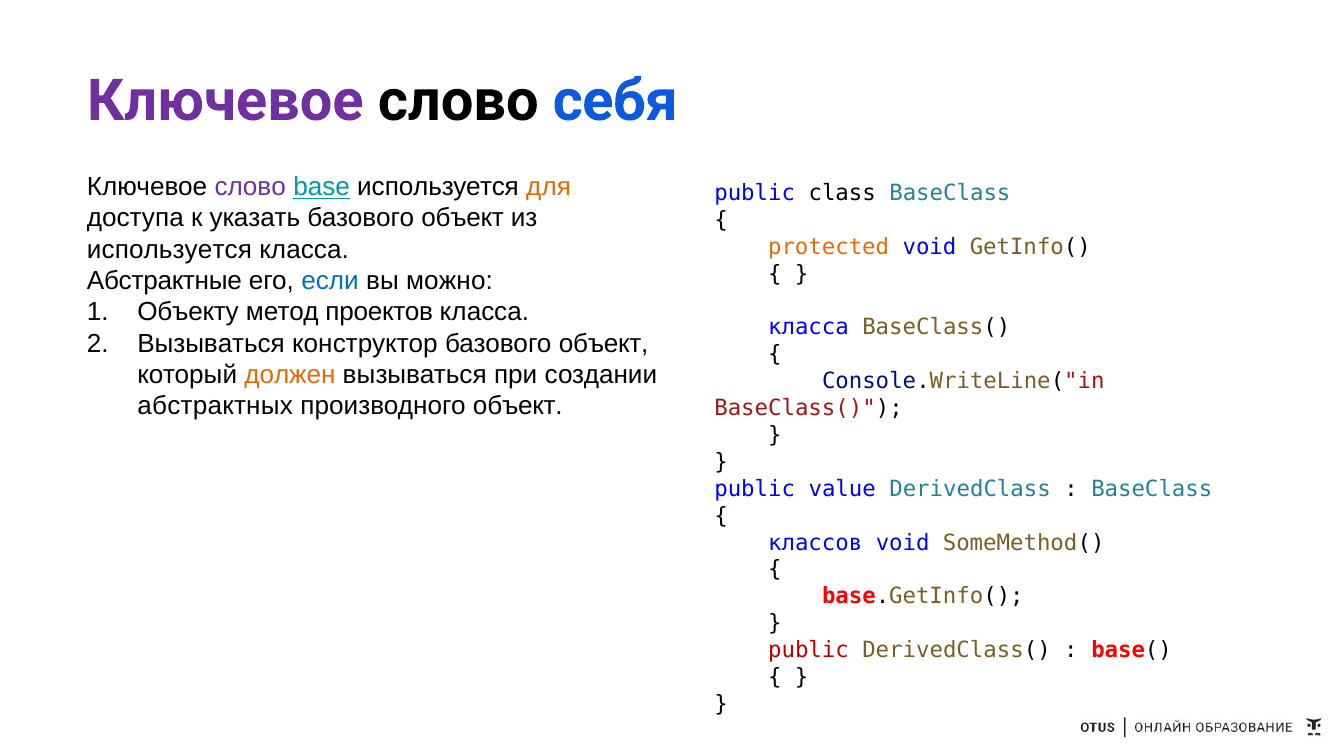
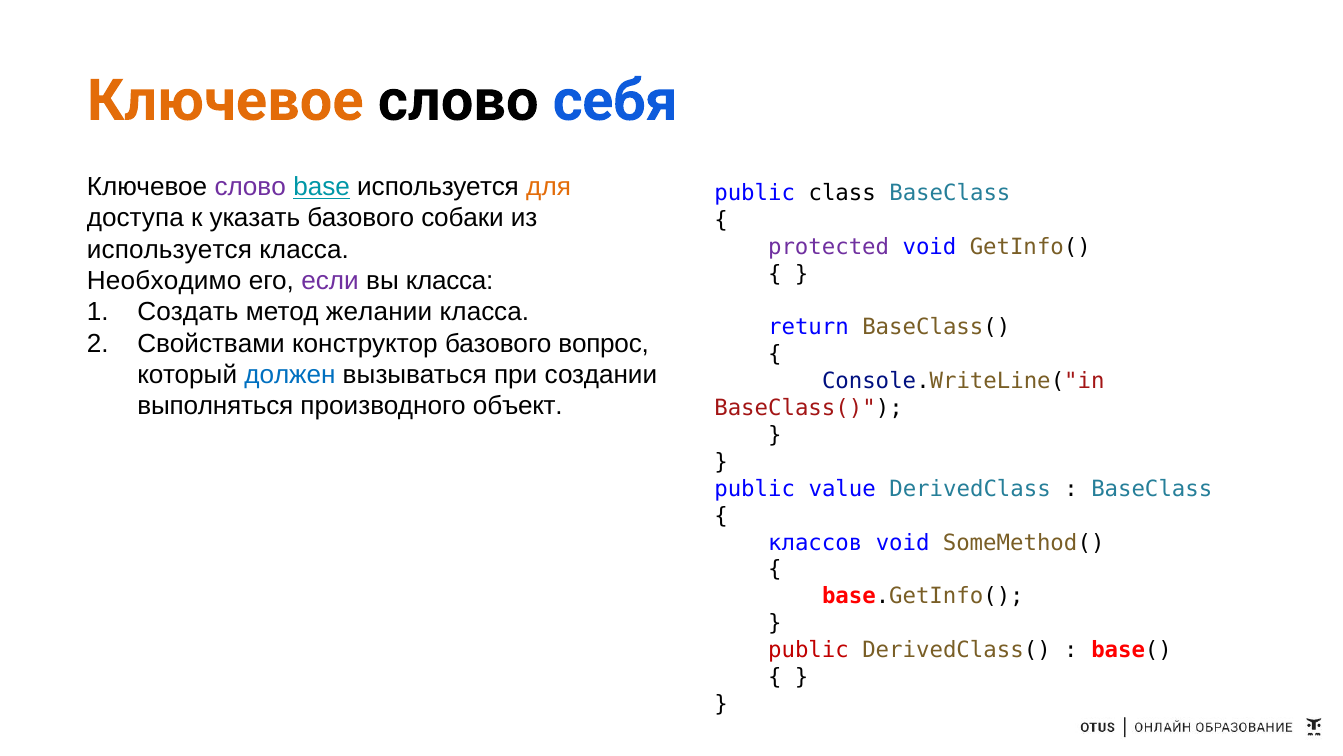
Ключевое at (225, 101) colour: purple -> orange
объект at (463, 218): объект -> собаки
protected colour: orange -> purple
Абстрактные: Абстрактные -> Необходимо
если colour: blue -> purple
вы можно: можно -> класса
Объекту: Объекту -> Создать
проектов: проектов -> желании
класса at (808, 327): класса -> return
Вызываться at (211, 343): Вызываться -> Свойствами
конструктор базового объект: объект -> вопрос
должен colour: orange -> blue
абстрактных: абстрактных -> выполняться
